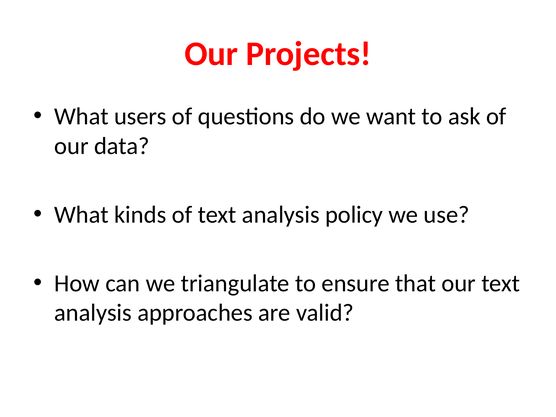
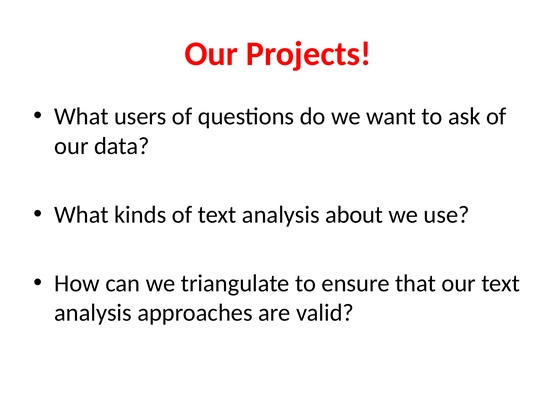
policy: policy -> about
